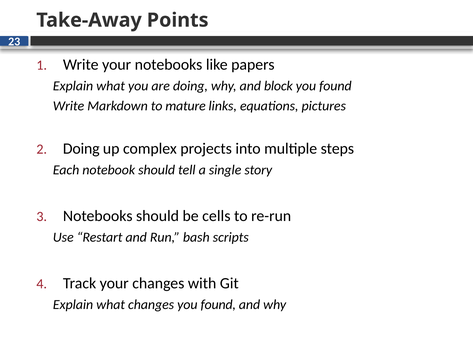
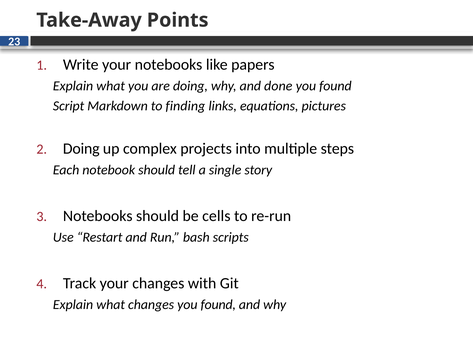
block: block -> done
Write at (69, 106): Write -> Script
mature: mature -> finding
